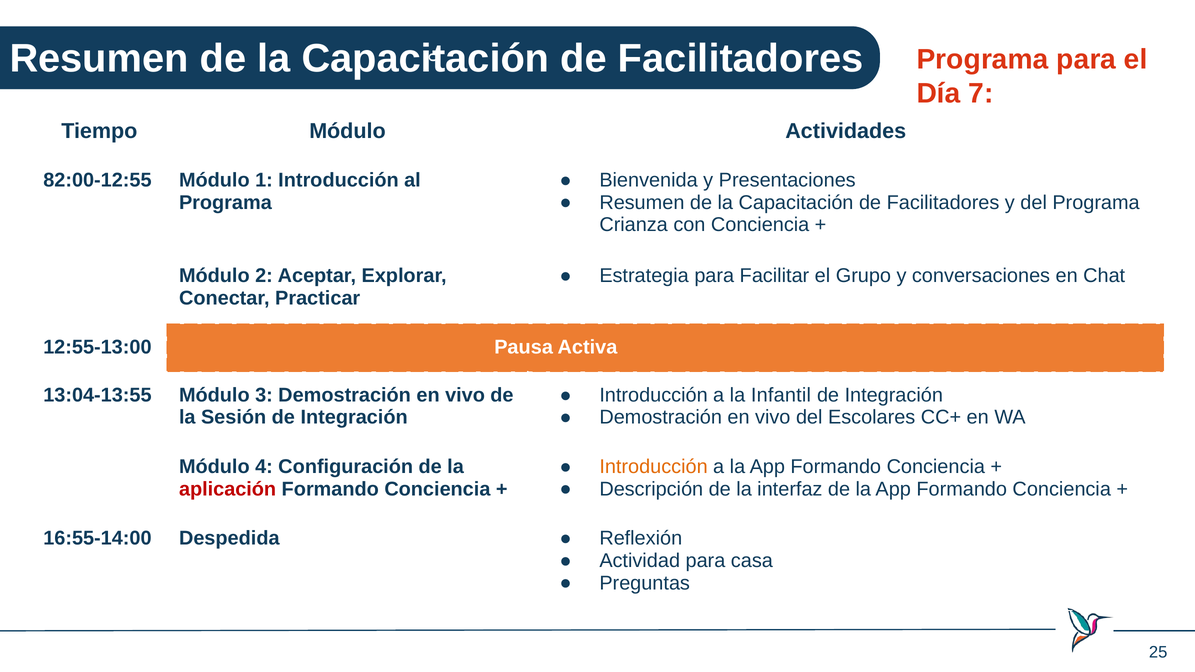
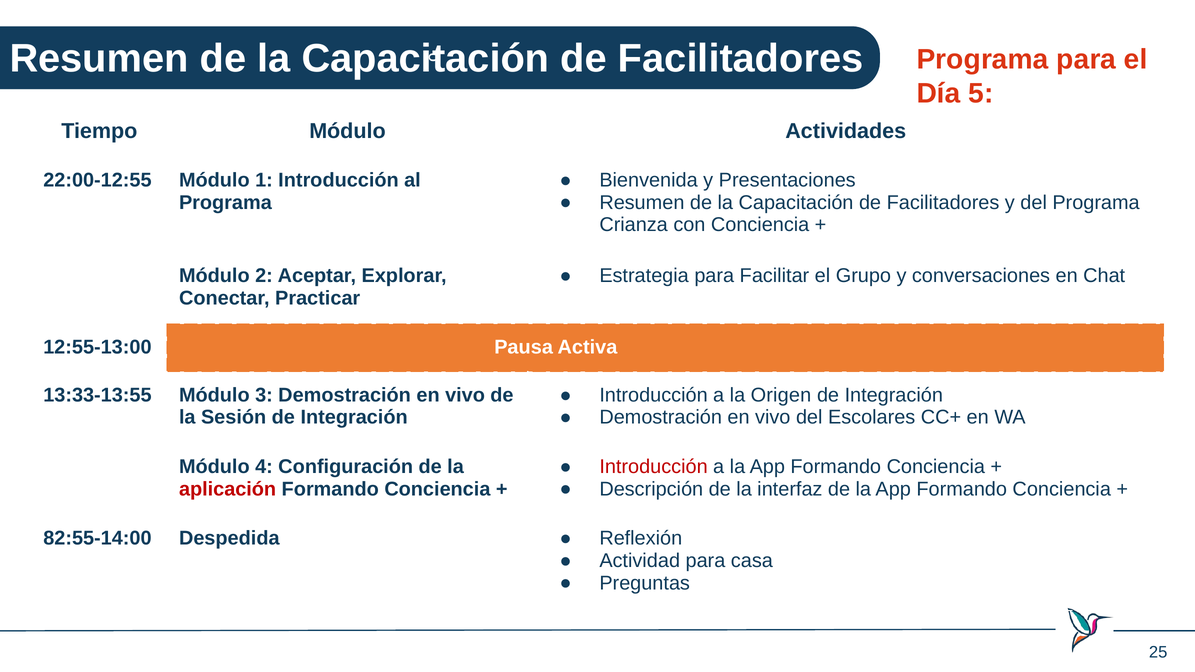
7: 7 -> 5
82:00-12:55: 82:00-12:55 -> 22:00-12:55
13:04-13:55: 13:04-13:55 -> 13:33-13:55
Infantil: Infantil -> Origen
Introducción at (654, 467) colour: orange -> red
16:55-14:00: 16:55-14:00 -> 82:55-14:00
